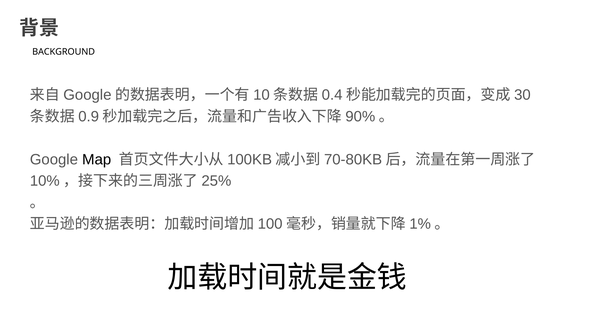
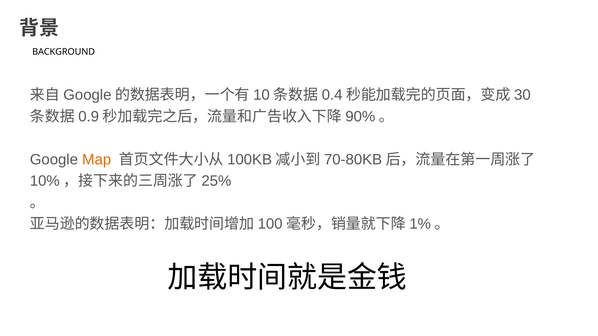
Map colour: black -> orange
